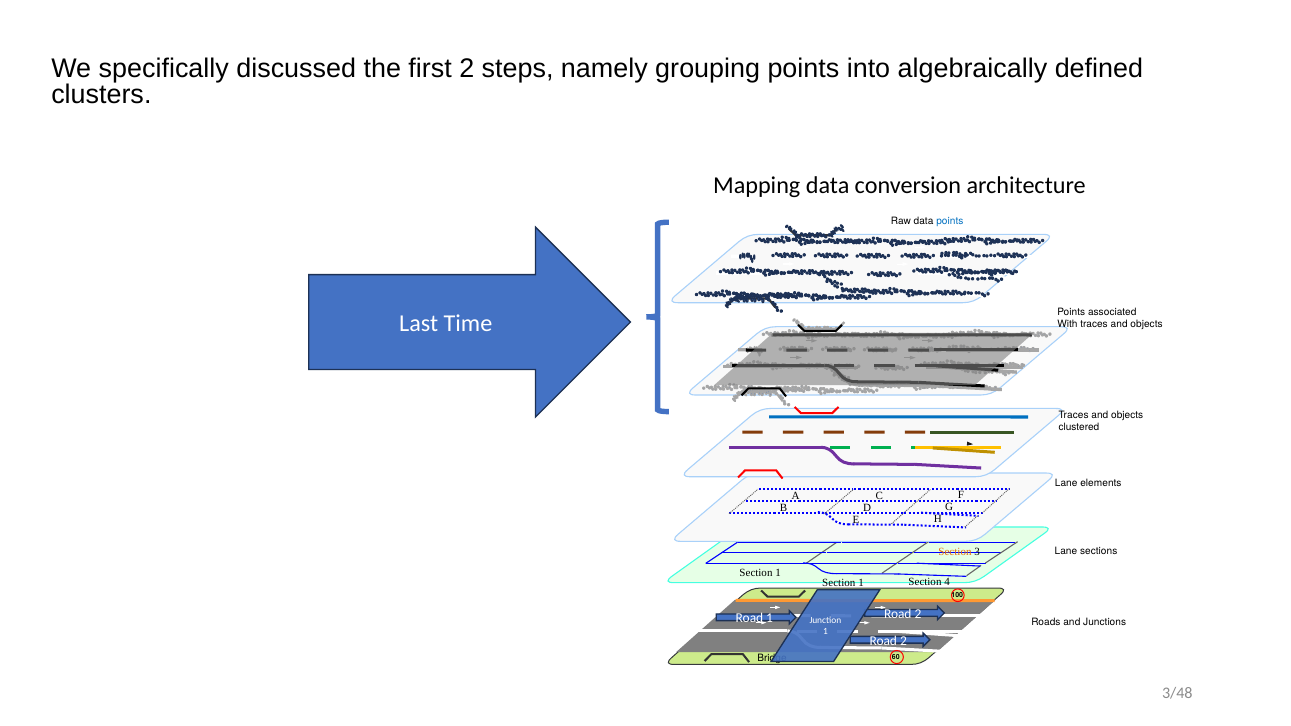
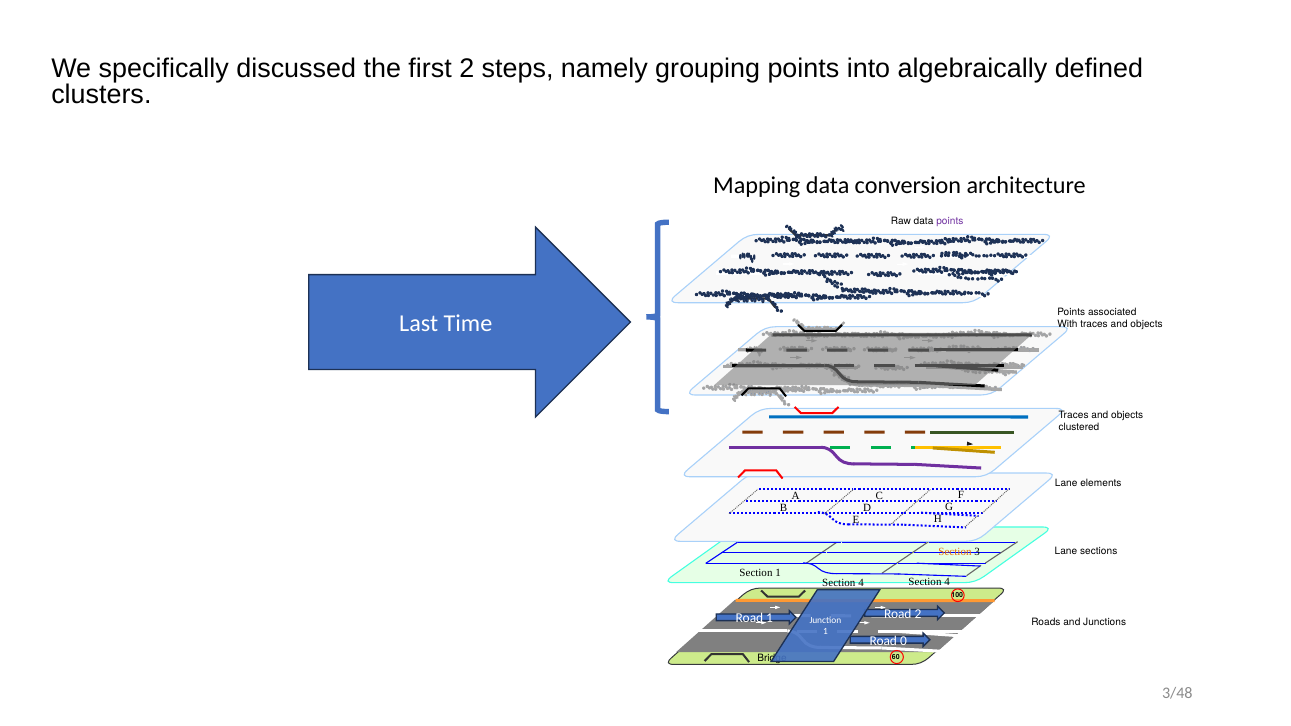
points at (950, 221) colour: blue -> purple
1 at (861, 583): 1 -> 4
2 at (904, 641): 2 -> 0
